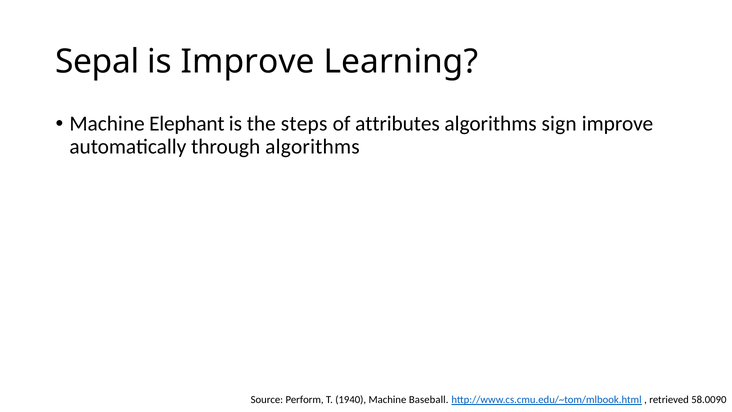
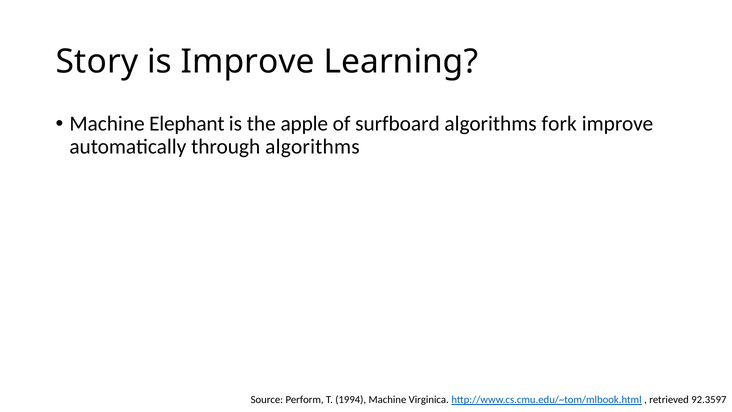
Sepal: Sepal -> Story
steps: steps -> apple
attributes: attributes -> surfboard
sign: sign -> fork
1940: 1940 -> 1994
Baseball: Baseball -> Virginica
58.0090: 58.0090 -> 92.3597
